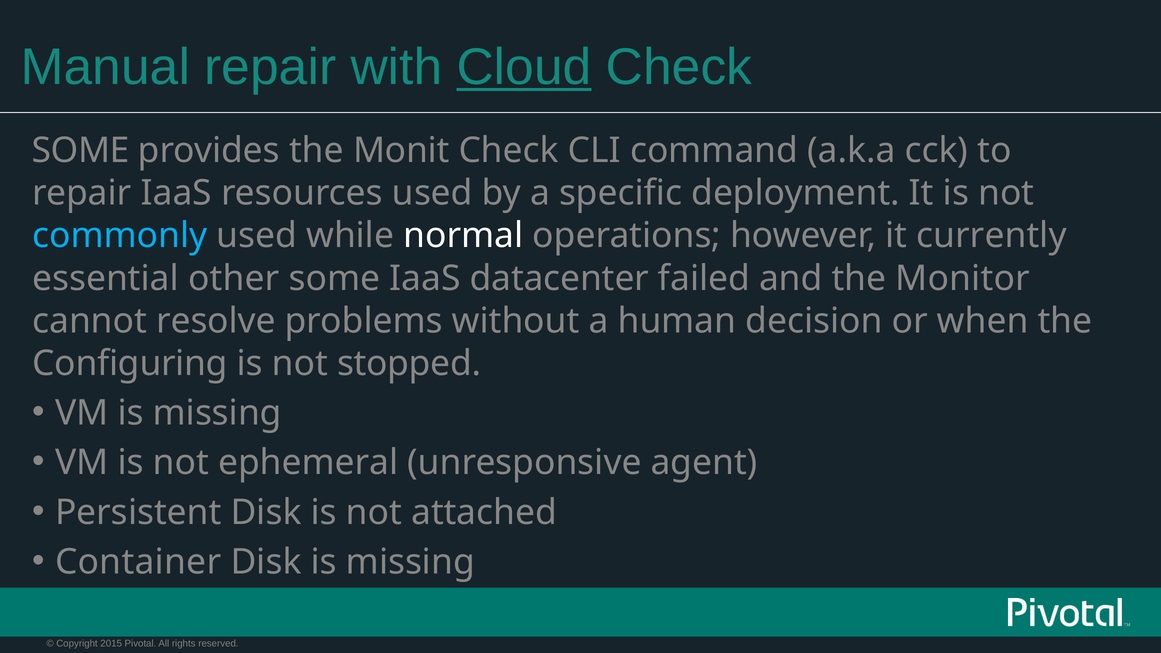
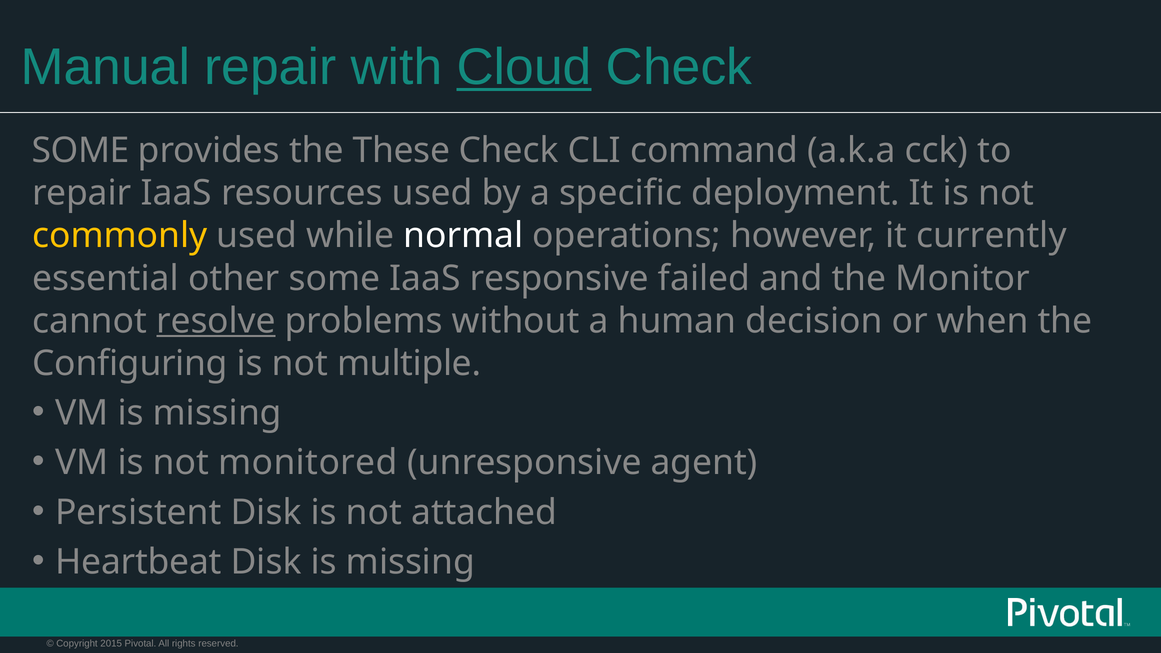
Monit: Monit -> These
commonly colour: light blue -> yellow
datacenter: datacenter -> responsive
resolve underline: none -> present
stopped: stopped -> multiple
ephemeral: ephemeral -> monitored
Container: Container -> Heartbeat
